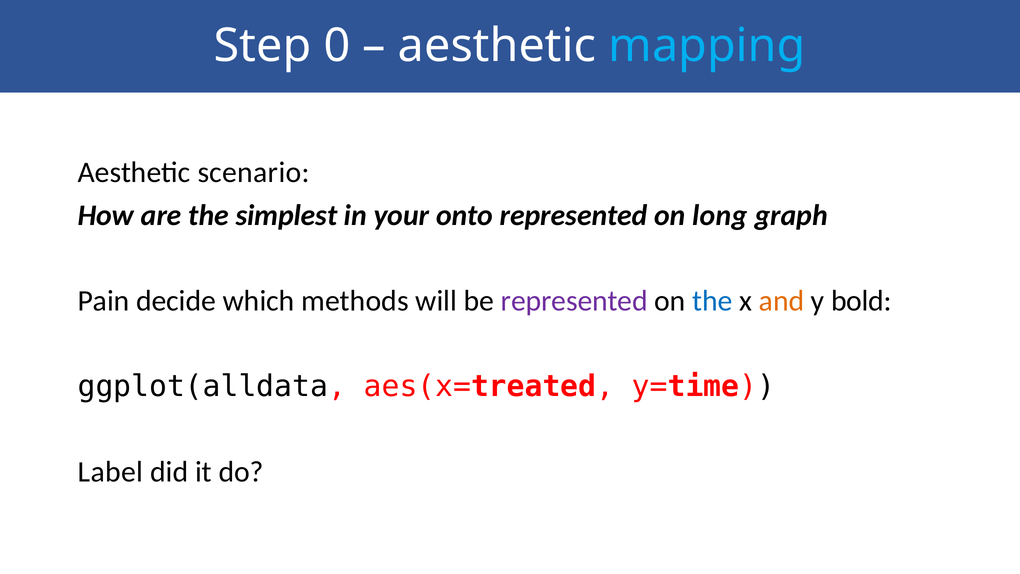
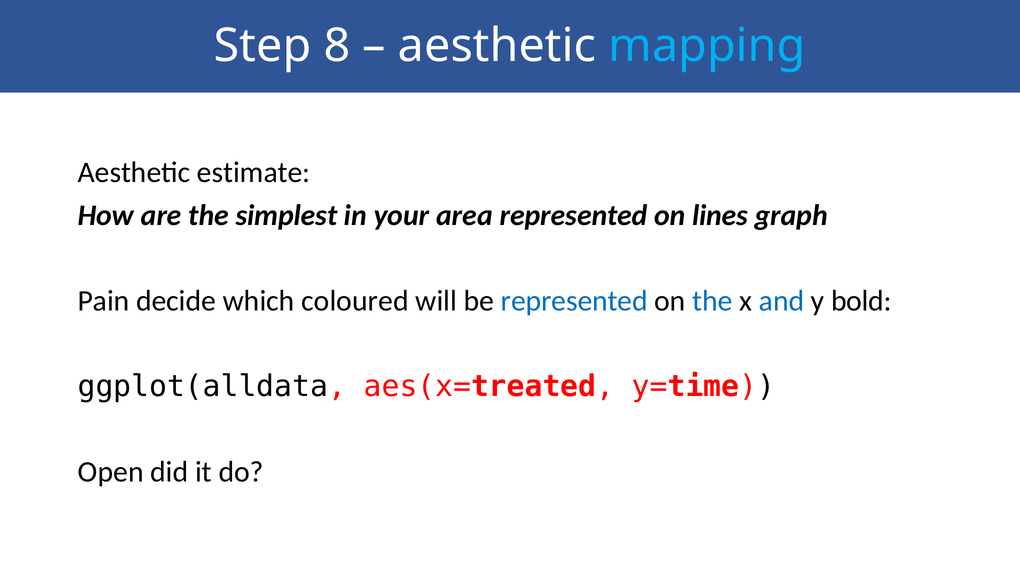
0: 0 -> 8
scenario: scenario -> estimate
onto: onto -> area
long: long -> lines
methods: methods -> coloured
represented at (574, 301) colour: purple -> blue
and colour: orange -> blue
Label: Label -> Open
